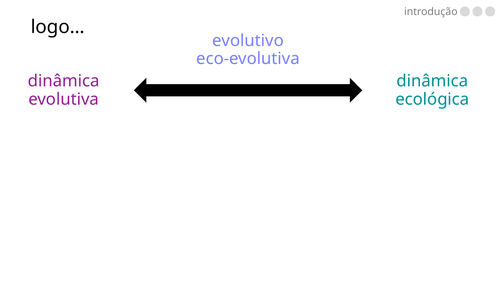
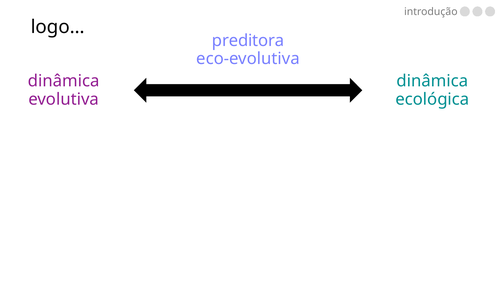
evolutivo: evolutivo -> preditora
